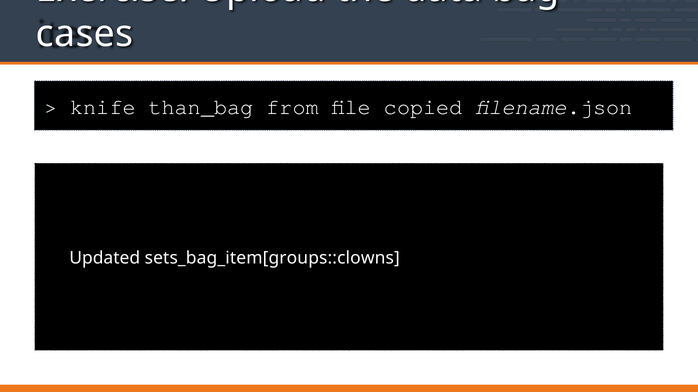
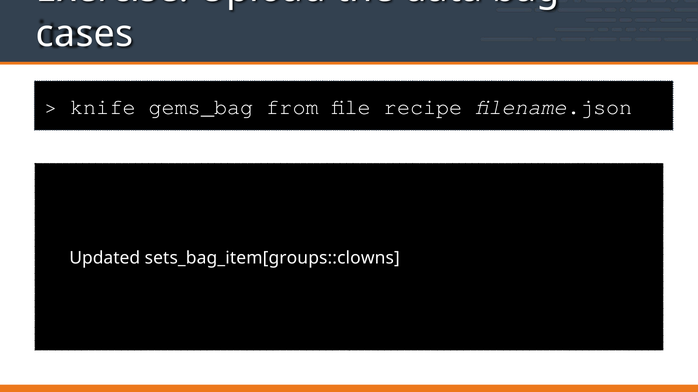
than_bag: than_bag -> gems_bag
copied: copied -> recipe
